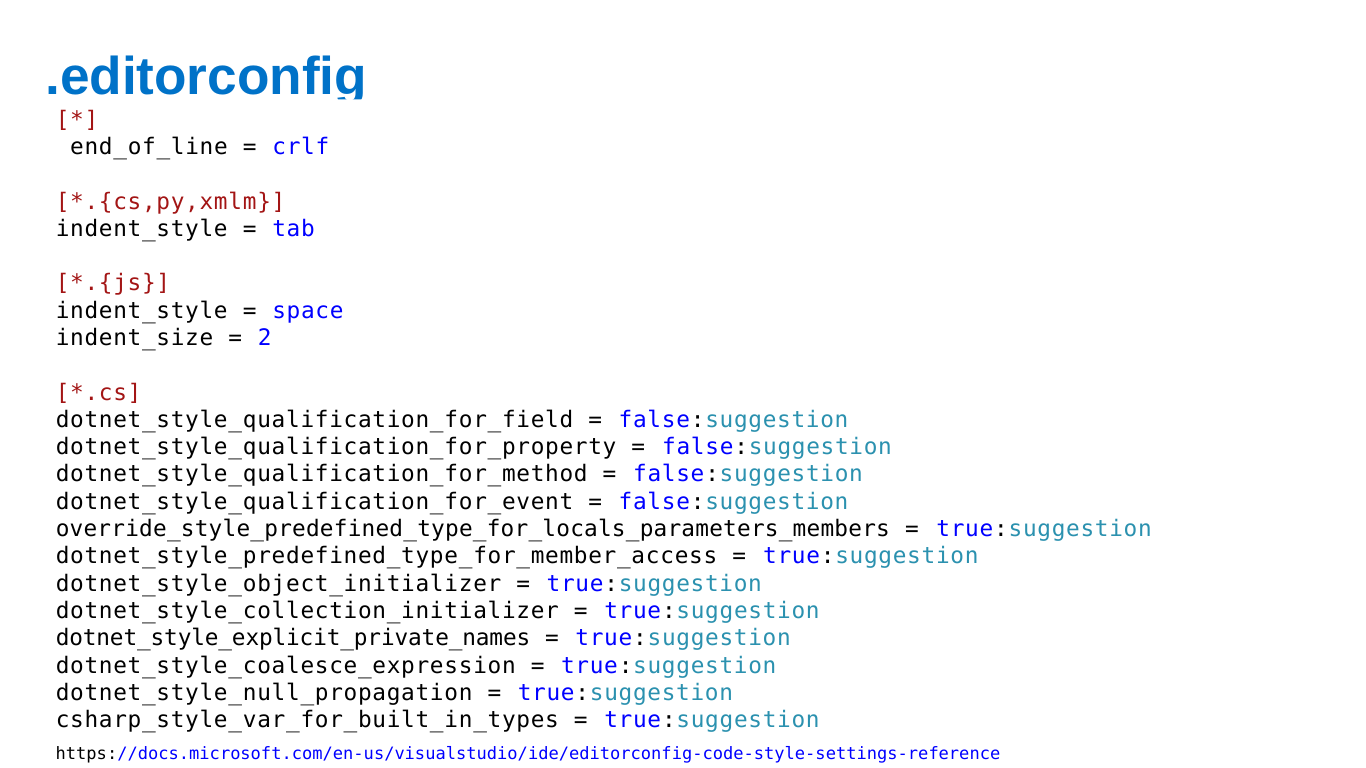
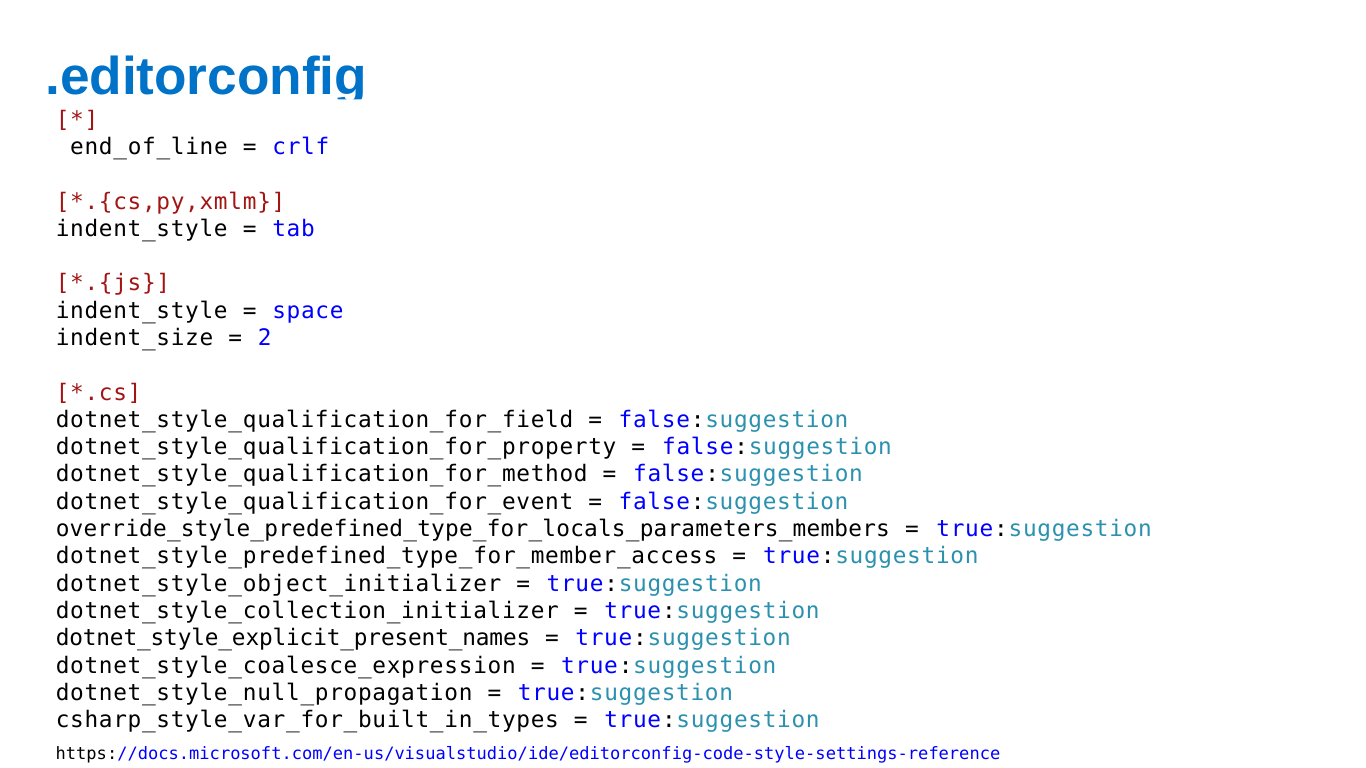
dotnet_style_explicit_private_names: dotnet_style_explicit_private_names -> dotnet_style_explicit_present_names
